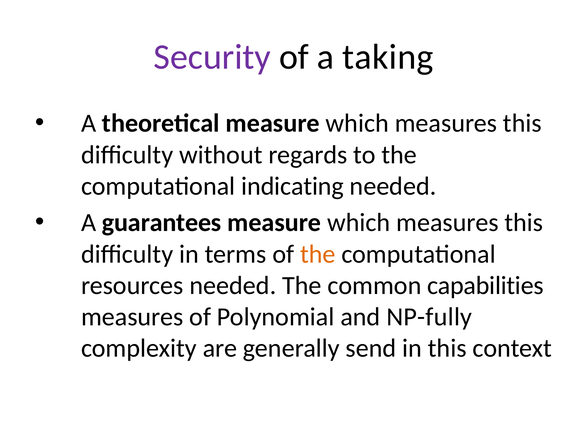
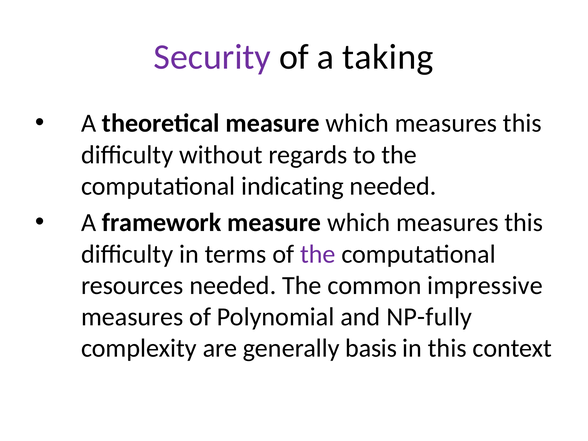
guarantees: guarantees -> framework
the at (318, 254) colour: orange -> purple
capabilities: capabilities -> impressive
send: send -> basis
